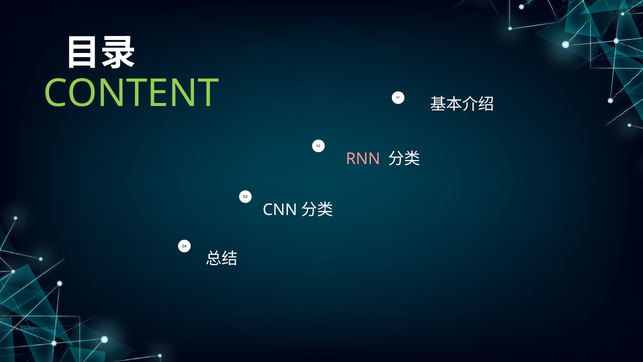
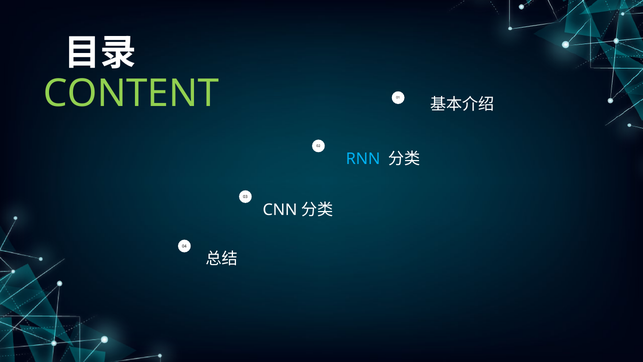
RNN colour: pink -> light blue
